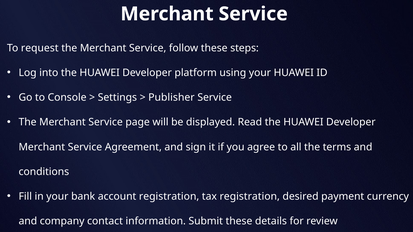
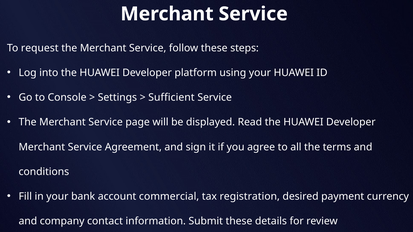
Publisher: Publisher -> Sufficient
account registration: registration -> commercial
